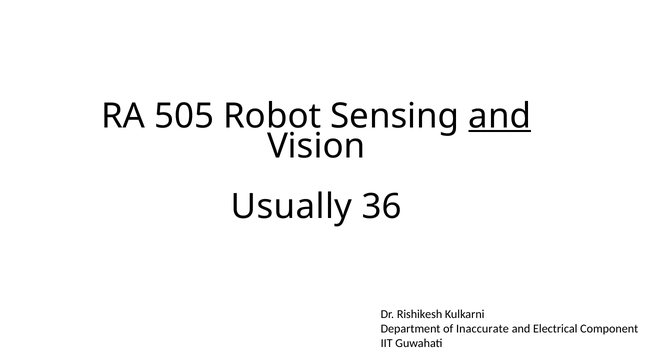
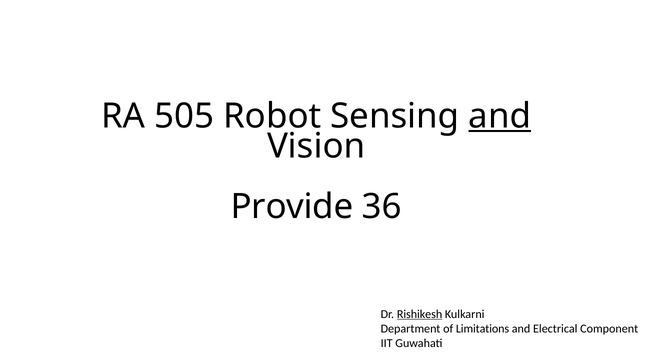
Usually: Usually -> Provide
Rishikesh underline: none -> present
Inaccurate: Inaccurate -> Limitations
